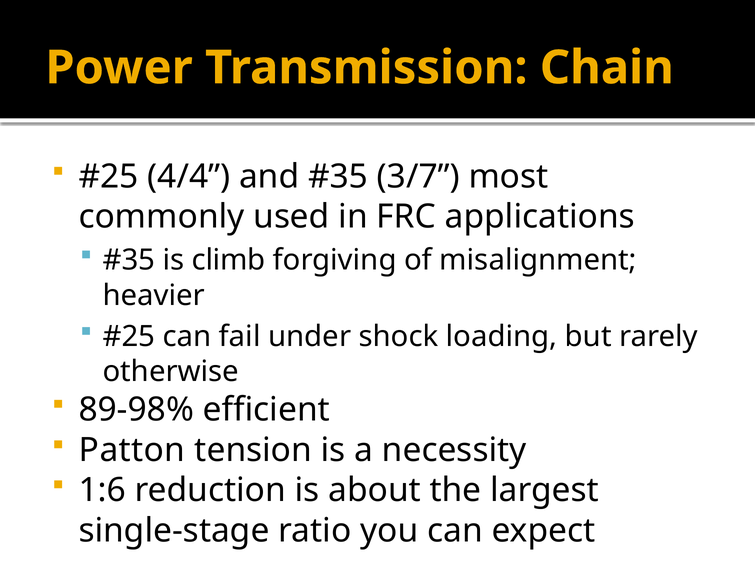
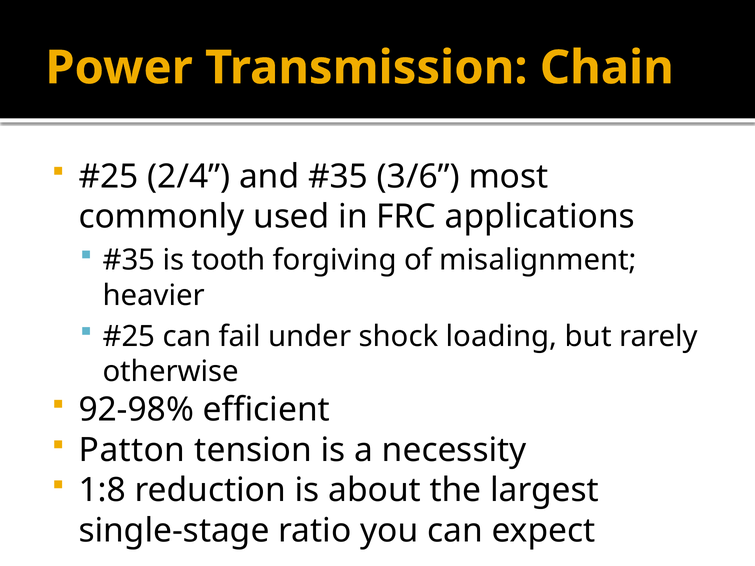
4/4: 4/4 -> 2/4
3/7: 3/7 -> 3/6
climb: climb -> tooth
89-98%: 89-98% -> 92-98%
1:6: 1:6 -> 1:8
